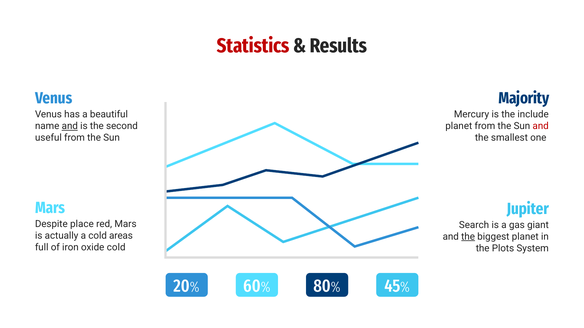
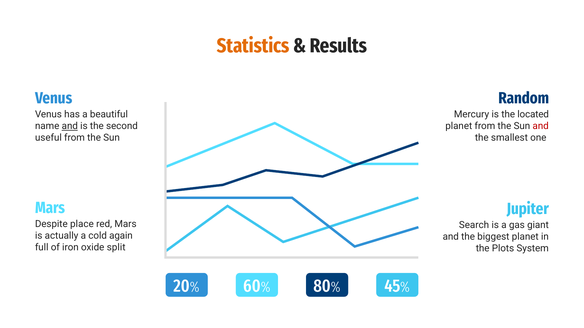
Statistics colour: red -> orange
Majority: Majority -> Random
include: include -> located
areas: areas -> again
the at (468, 237) underline: present -> none
oxide cold: cold -> split
